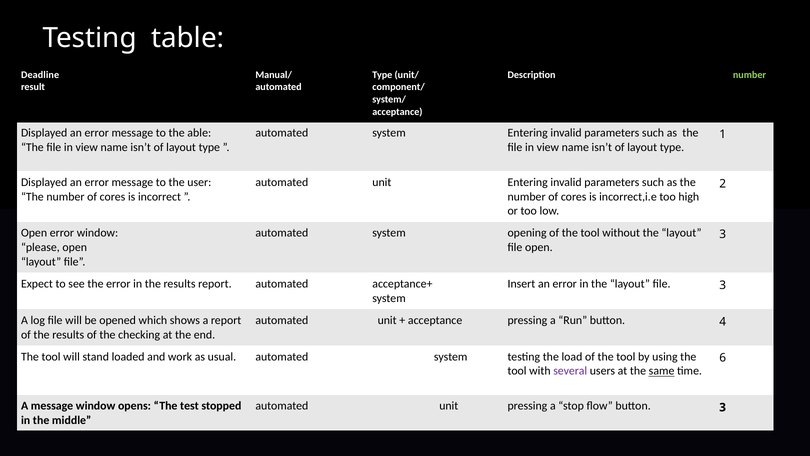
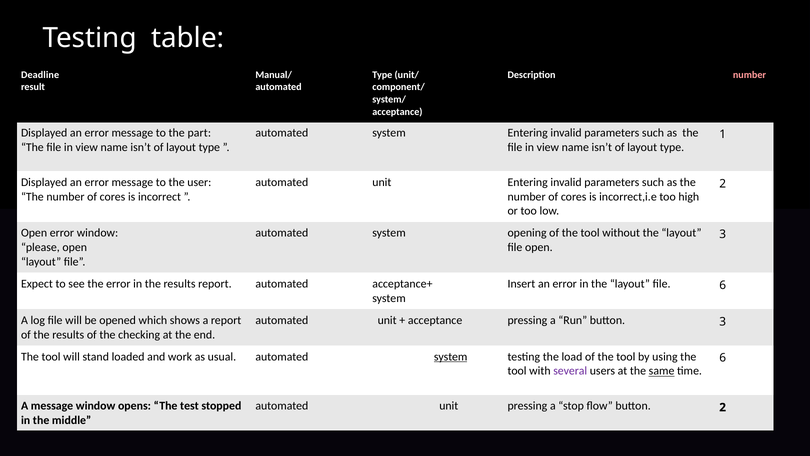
number at (750, 75) colour: light green -> pink
able: able -> part
file 3: 3 -> 6
button 4: 4 -> 3
system at (451, 356) underline: none -> present
button 3: 3 -> 2
